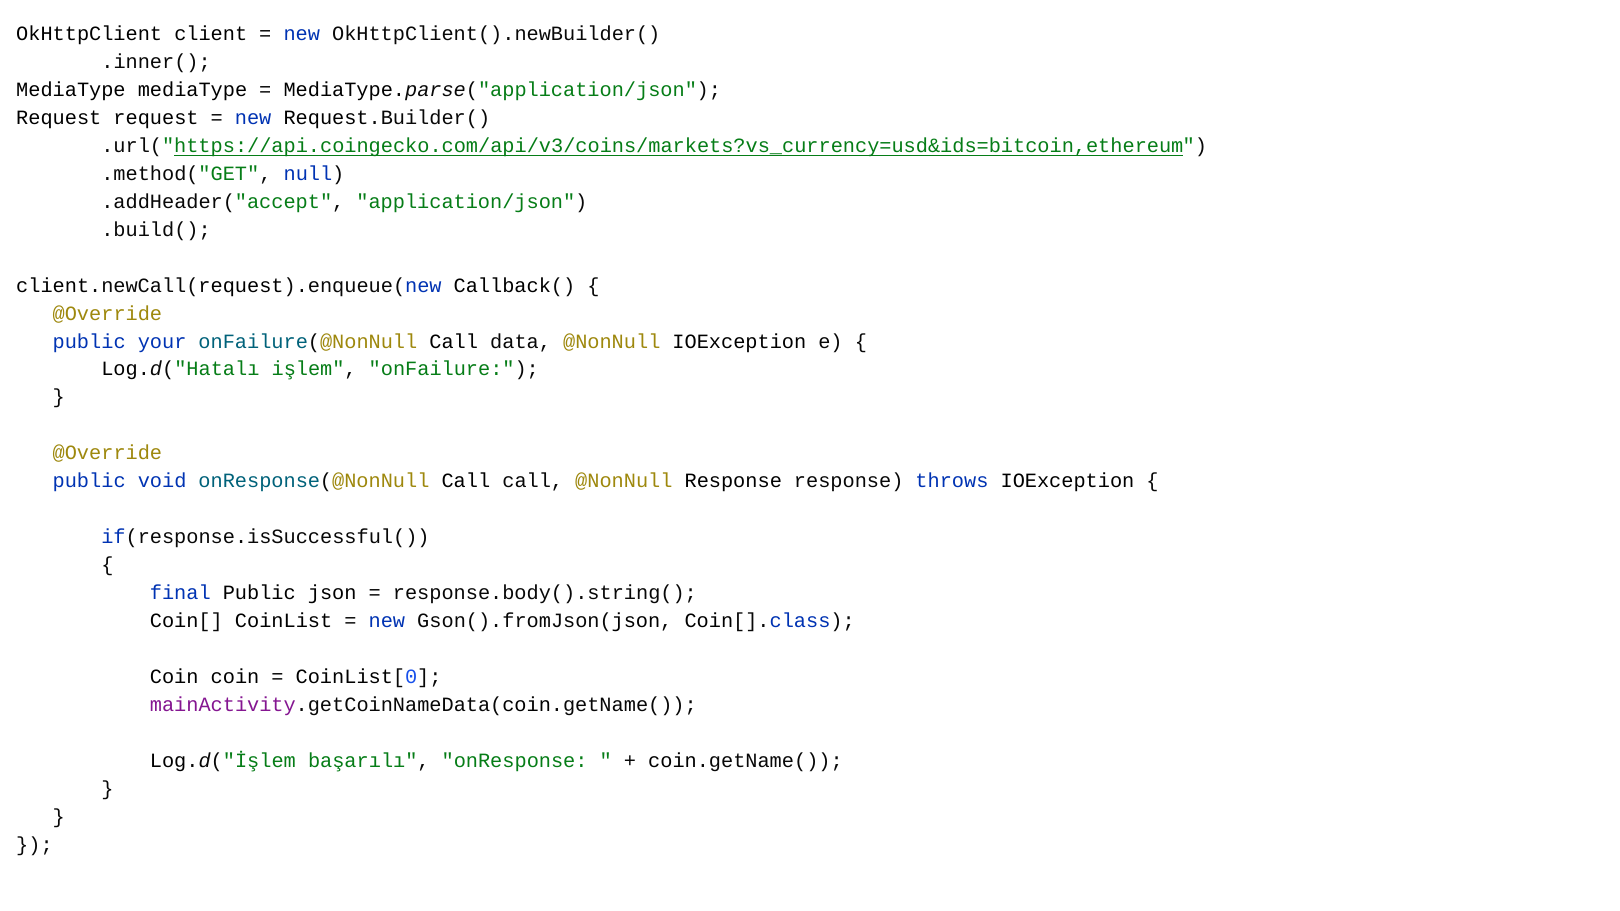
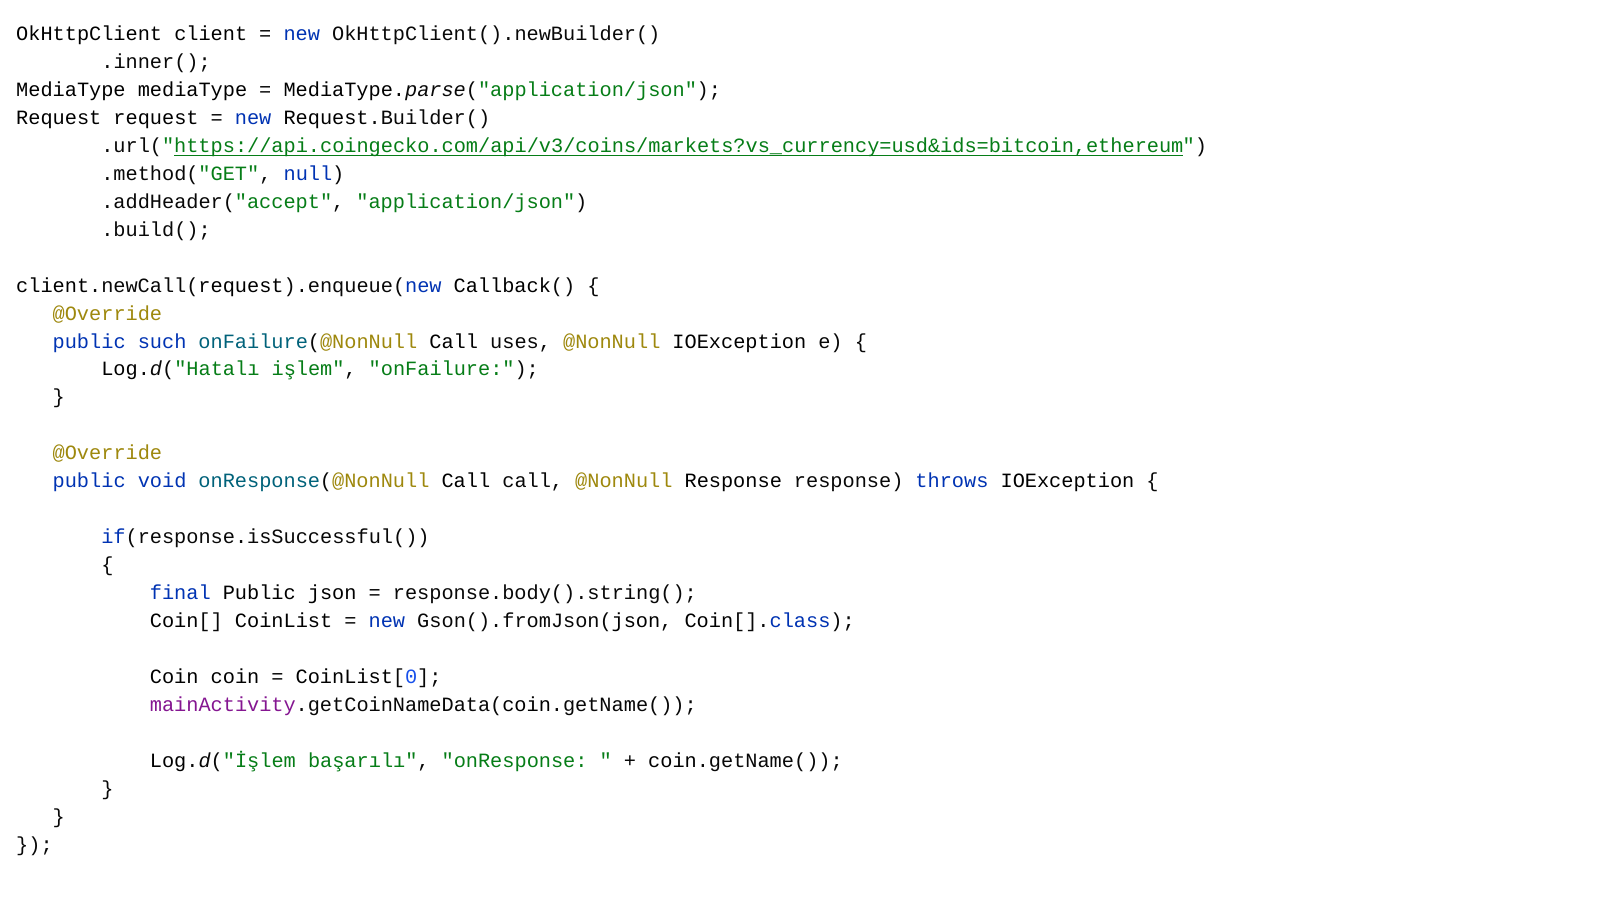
your: your -> such
data: data -> uses
